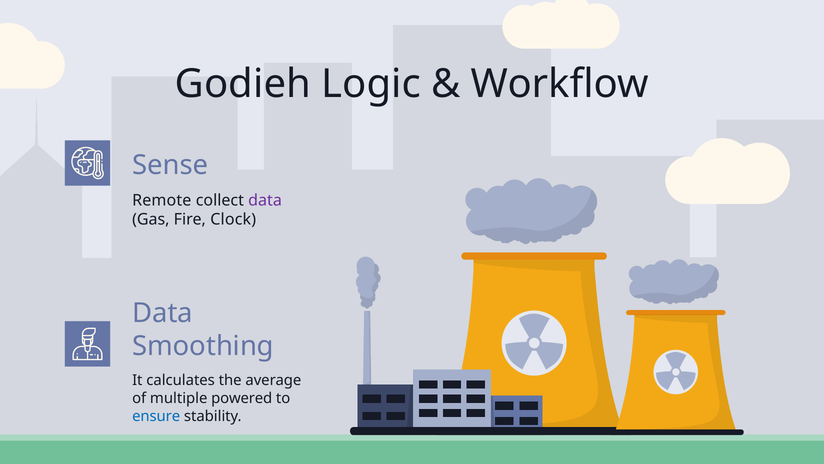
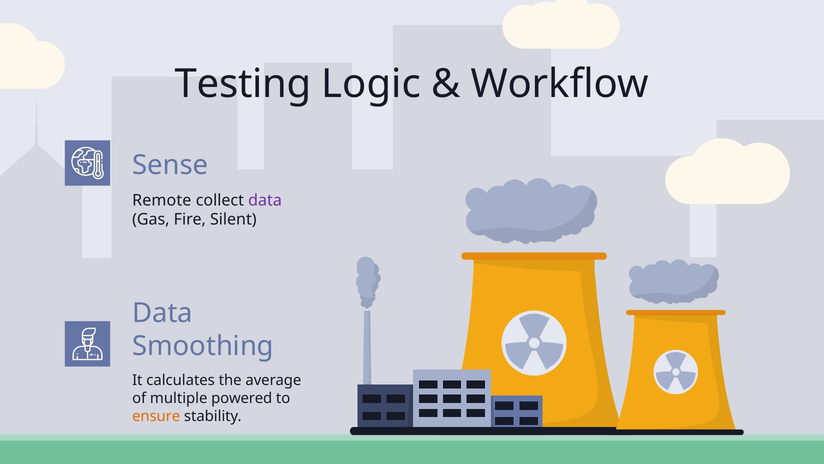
Godieh: Godieh -> Testing
Clock: Clock -> Silent
ensure colour: blue -> orange
